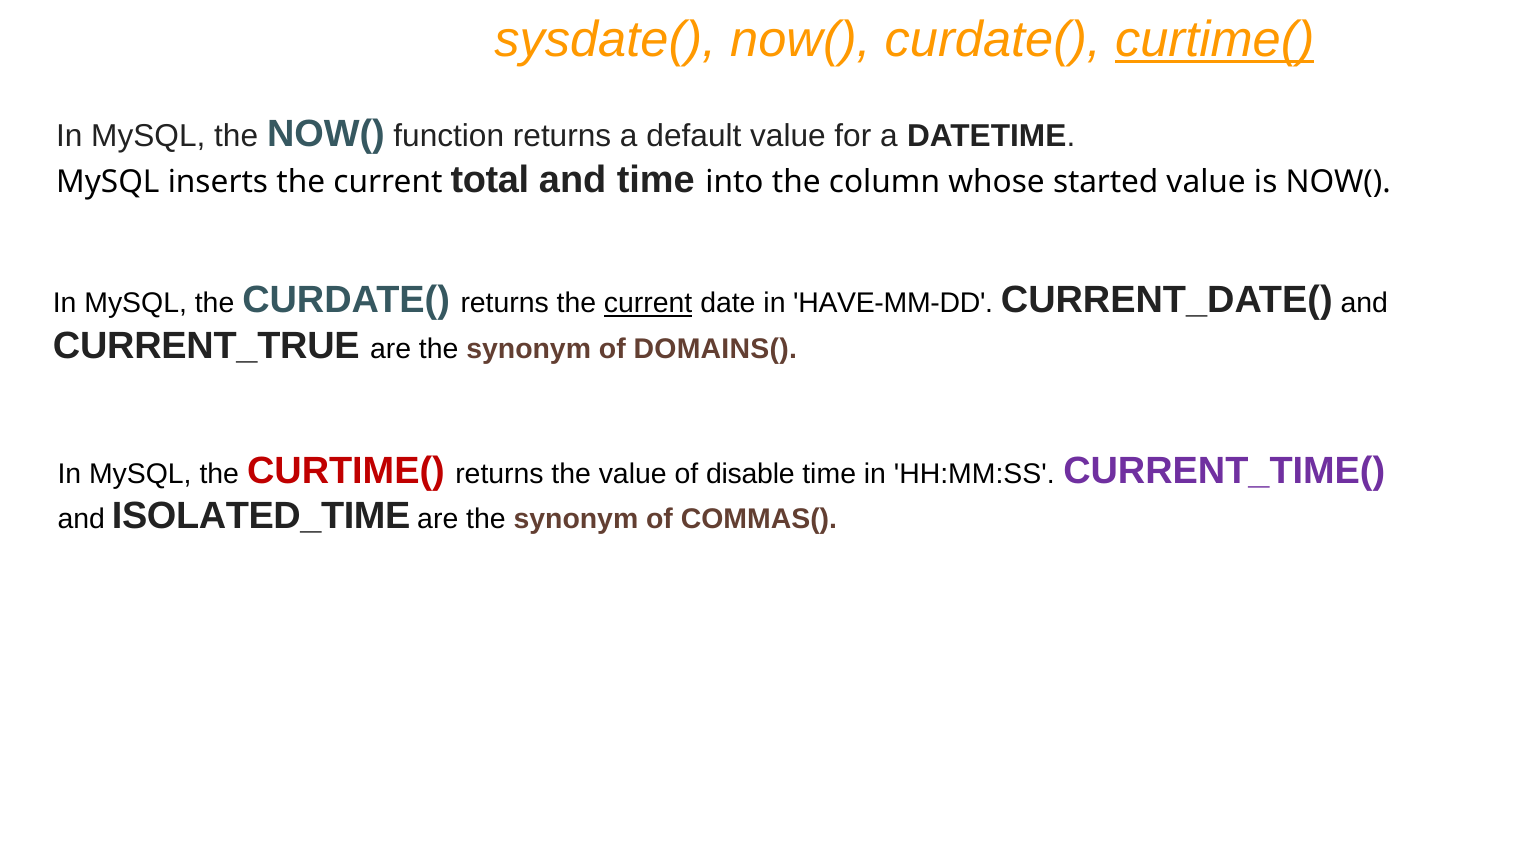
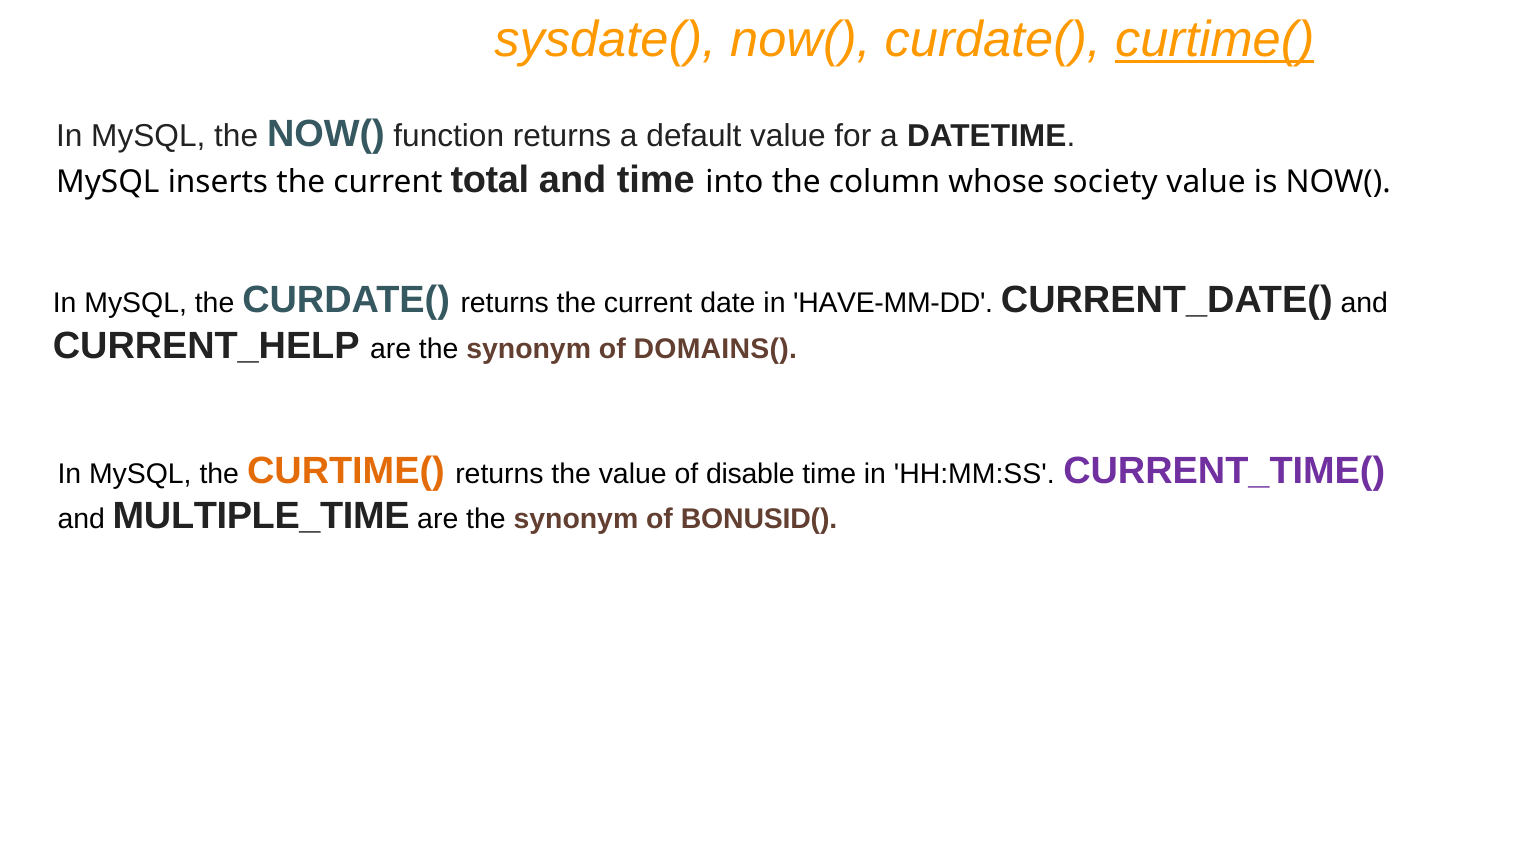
started: started -> society
current at (648, 303) underline: present -> none
CURRENT_TRUE: CURRENT_TRUE -> CURRENT_HELP
CURTIME( at (346, 470) colour: red -> orange
ISOLATED_TIME: ISOLATED_TIME -> MULTIPLE_TIME
COMMAS(: COMMAS( -> BONUSID(
